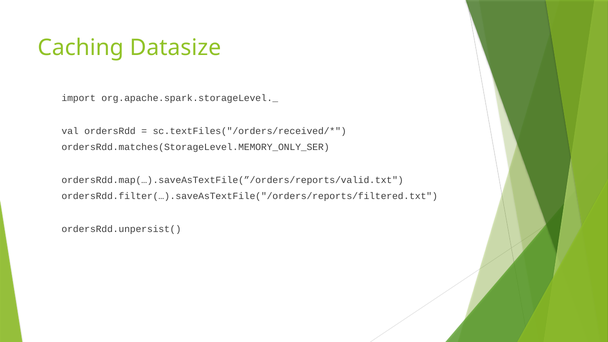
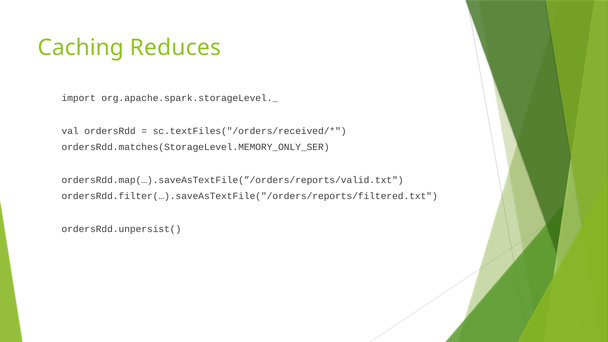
Datasize: Datasize -> Reduces
